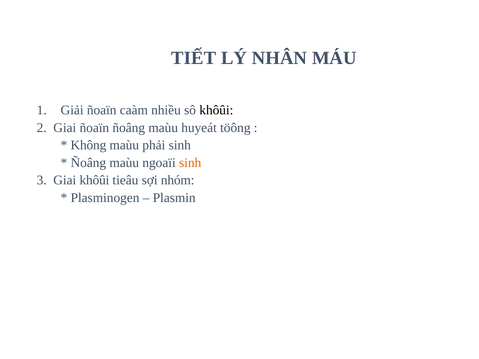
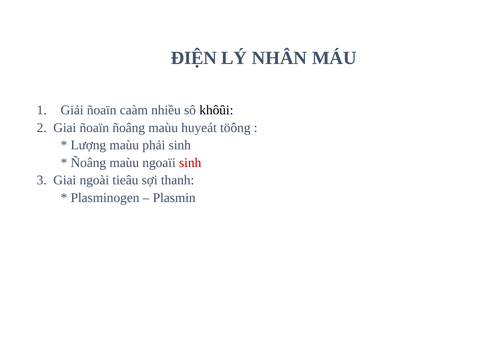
TIẾT: TIẾT -> ĐIỆN
Không: Không -> Lượng
sinh at (190, 163) colour: orange -> red
Giai khôûi: khôûi -> ngoài
nhóm: nhóm -> thanh
